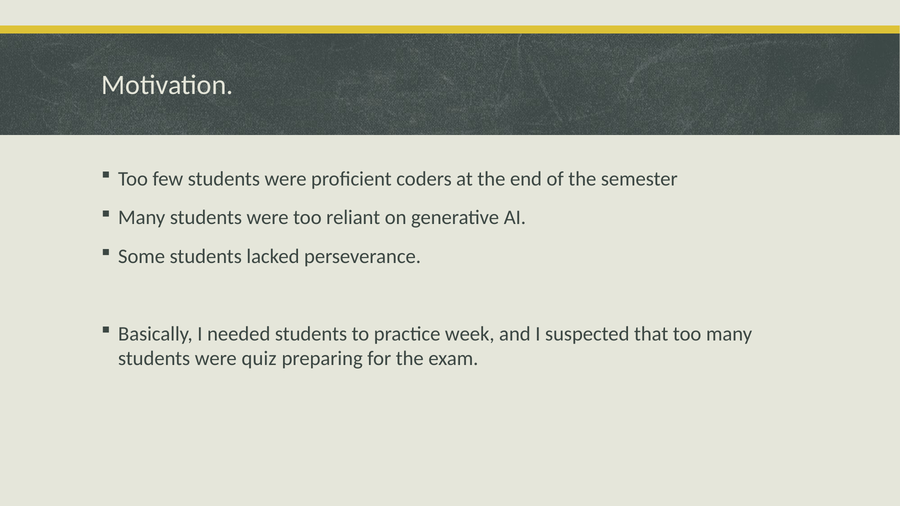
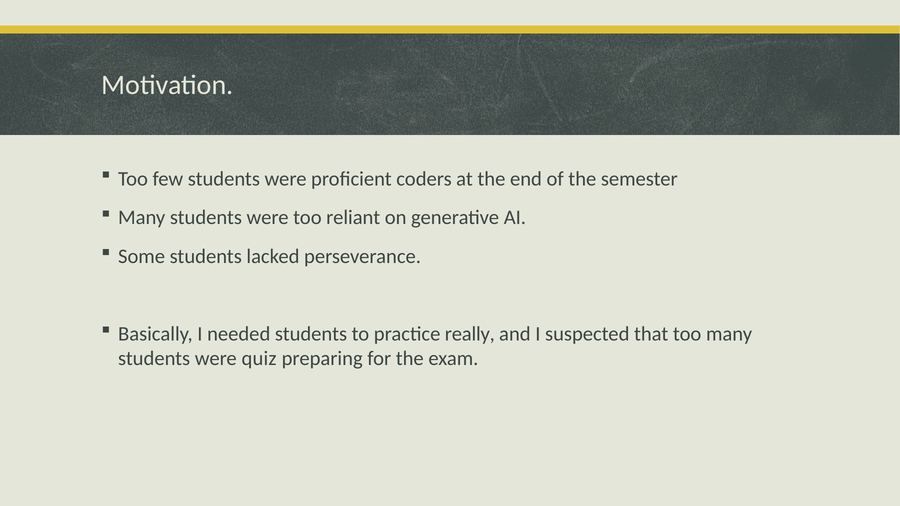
week: week -> really
